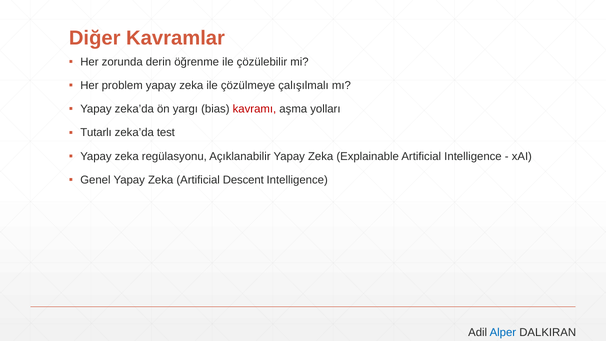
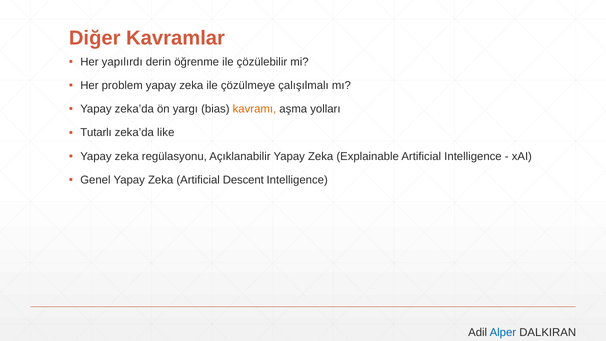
zorunda: zorunda -> yapılırdı
kavramı colour: red -> orange
test: test -> like
